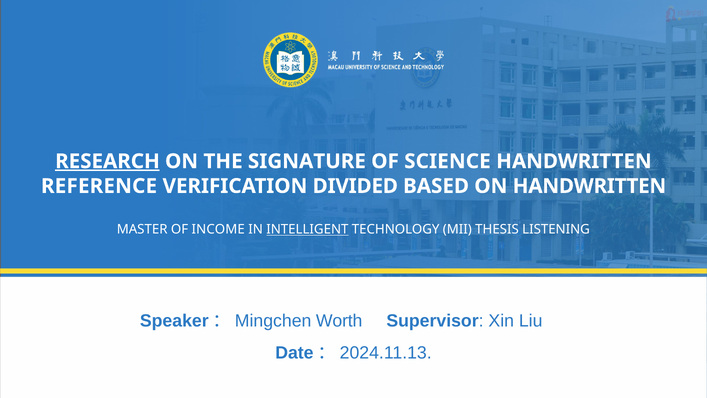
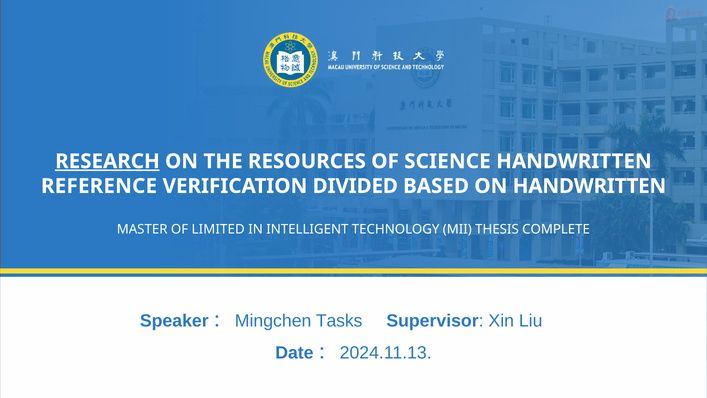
SIGNATURE: SIGNATURE -> RESOURCES
INCOME: INCOME -> LIMITED
INTELLIGENT underline: present -> none
LISTENING: LISTENING -> COMPLETE
Worth: Worth -> Tasks
